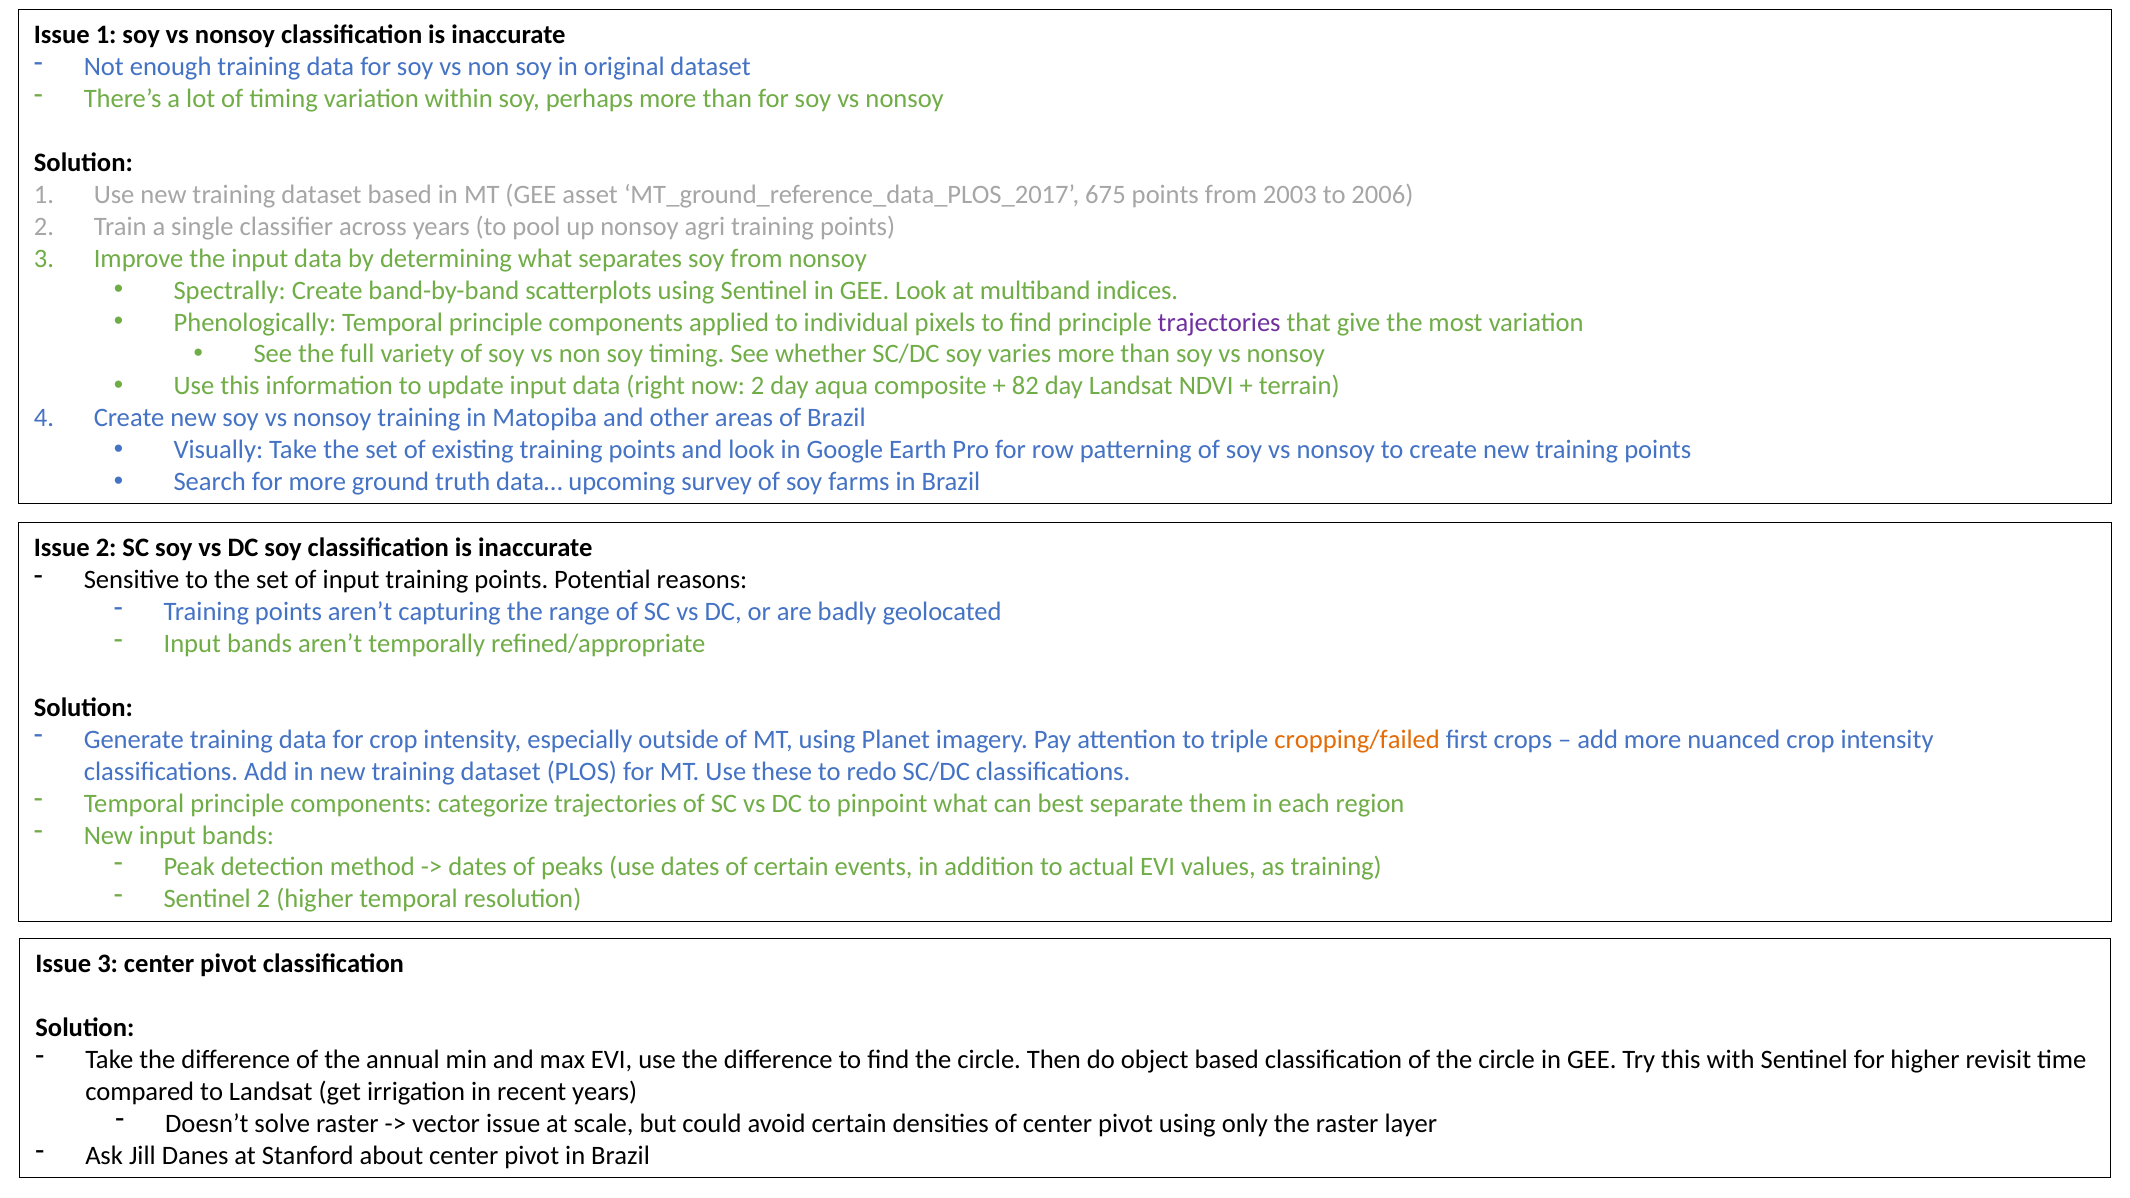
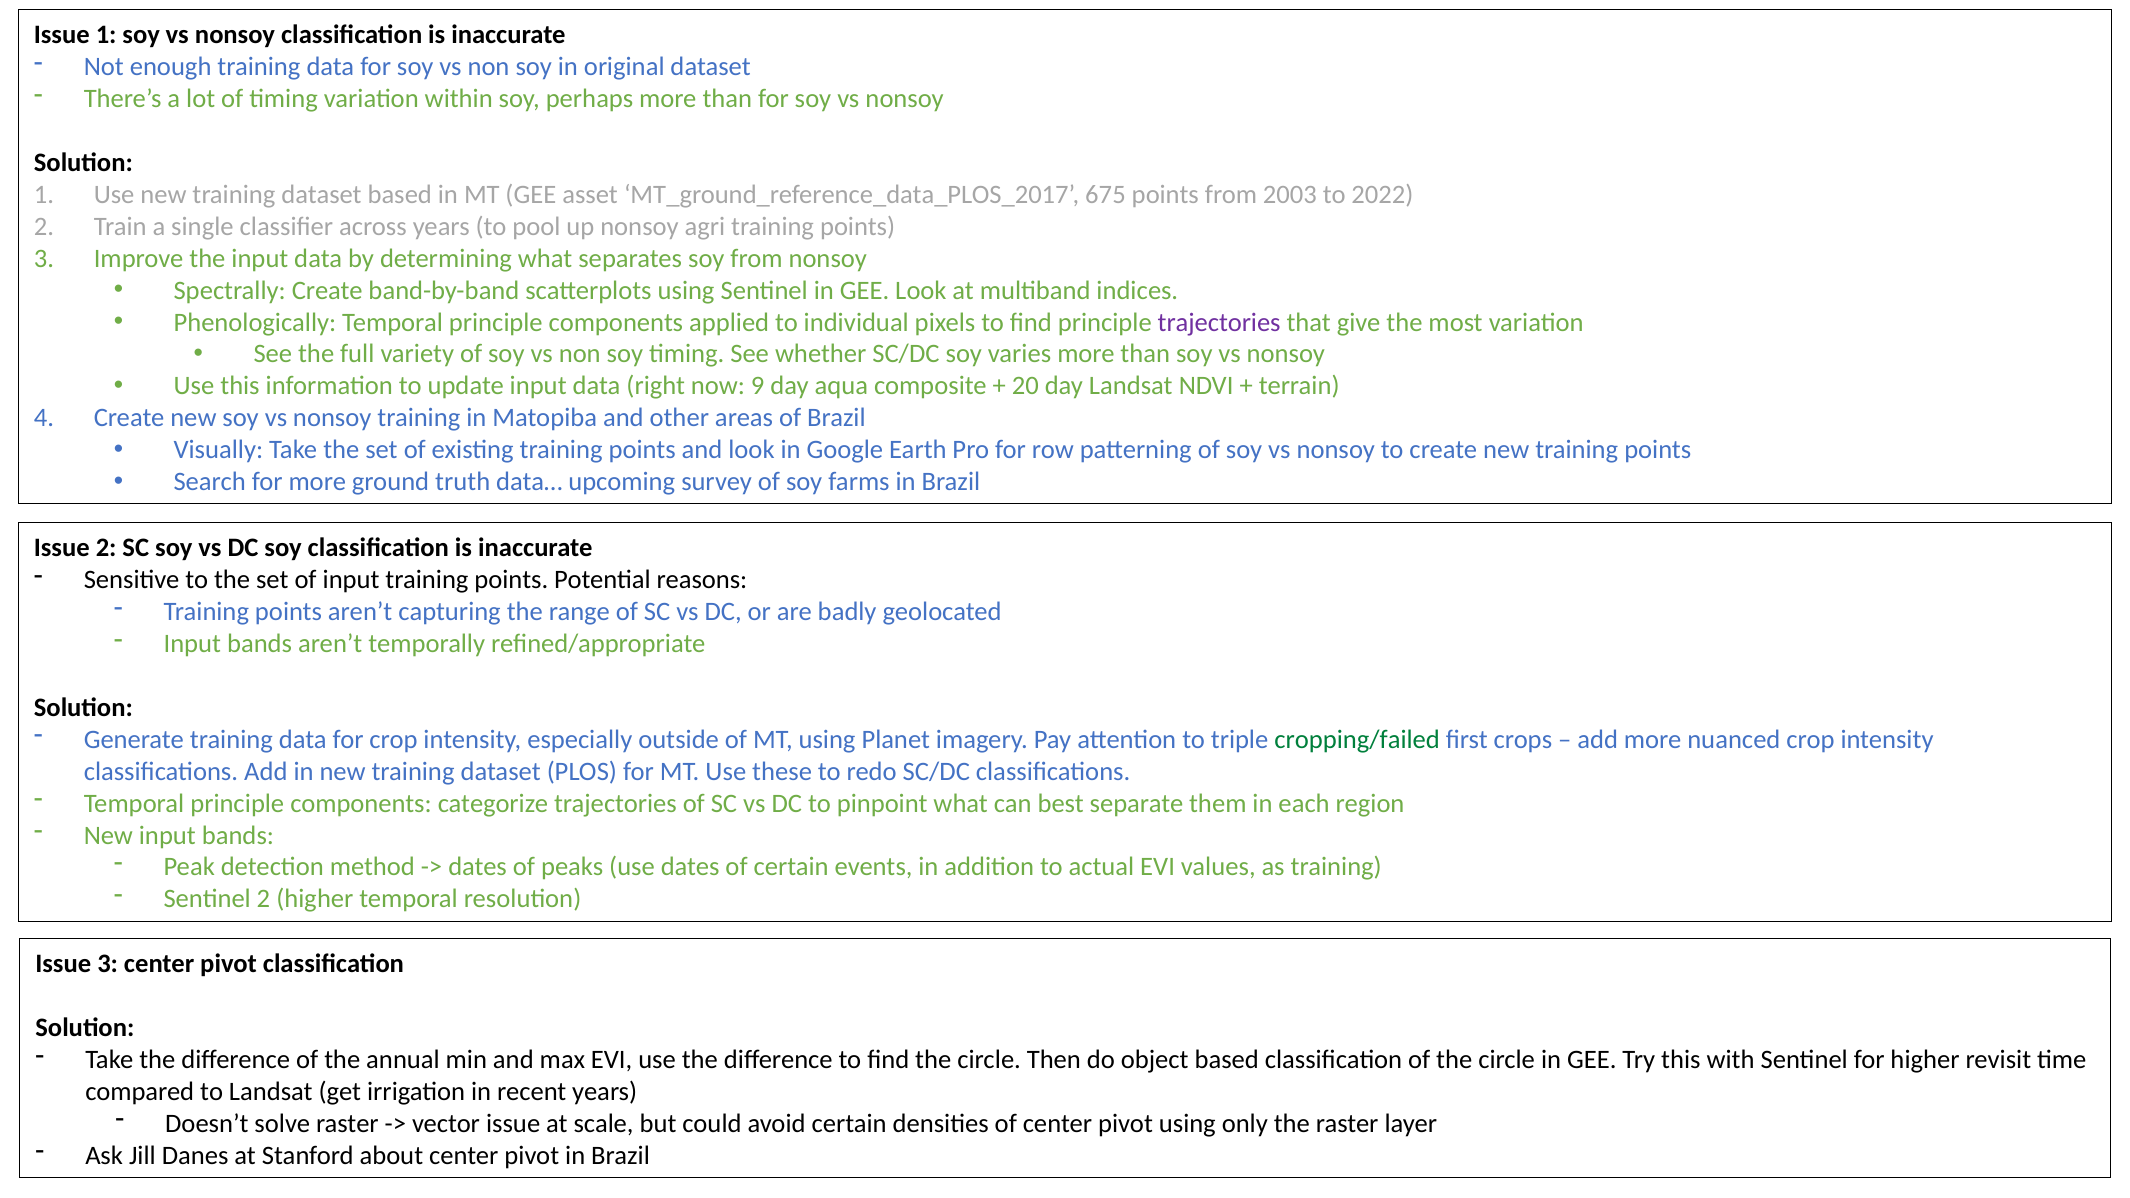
2006: 2006 -> 2022
now 2: 2 -> 9
82: 82 -> 20
cropping/failed colour: orange -> green
